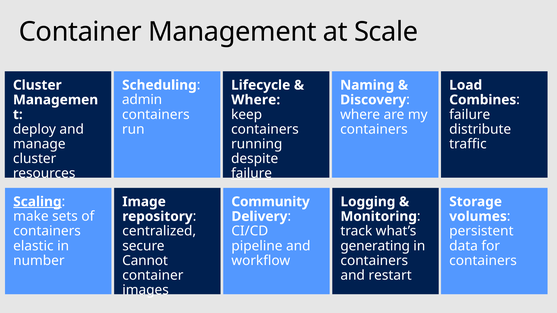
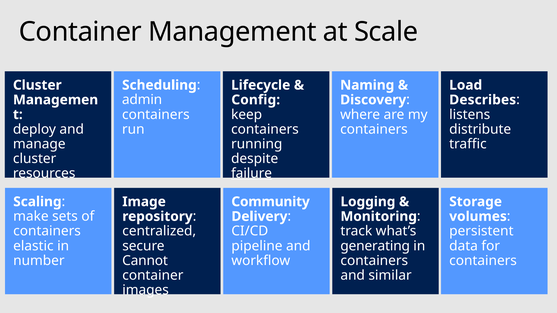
Where at (256, 100): Where -> Config
Combines: Combines -> Describes
failure at (470, 115): failure -> listens
Scaling underline: present -> none
restart: restart -> similar
